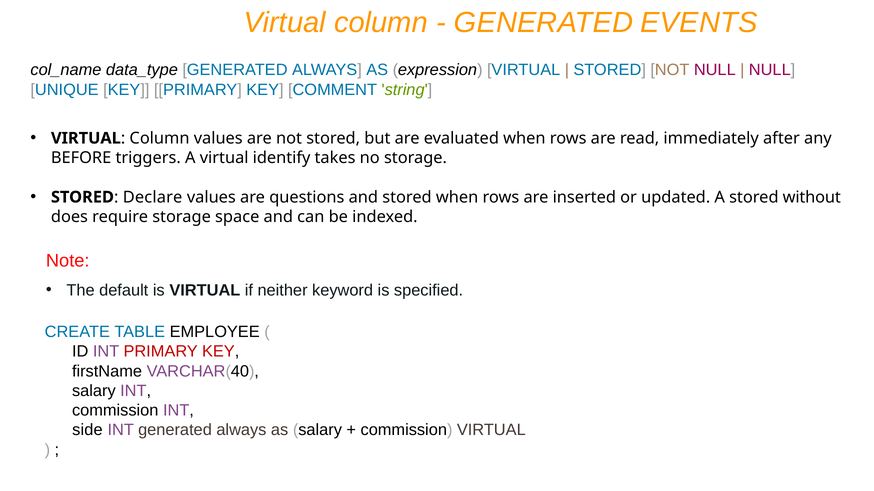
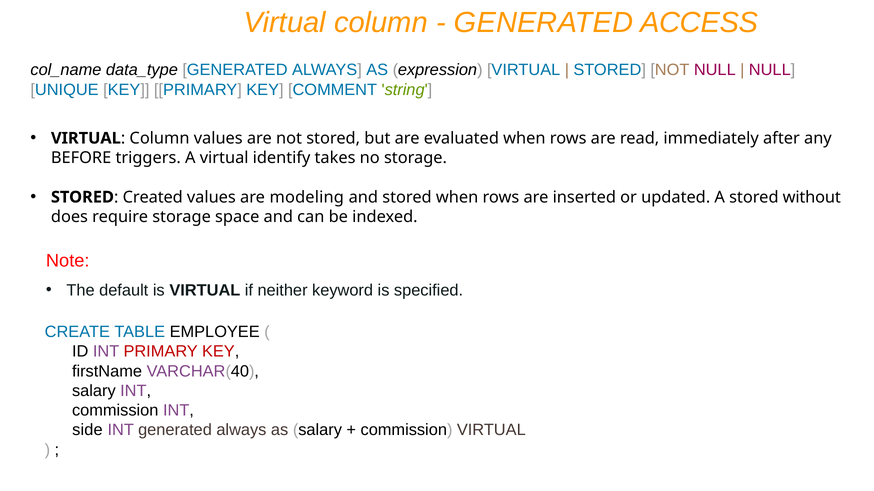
EVENTS: EVENTS -> ACCESS
Declare: Declare -> Created
questions: questions -> modeling
